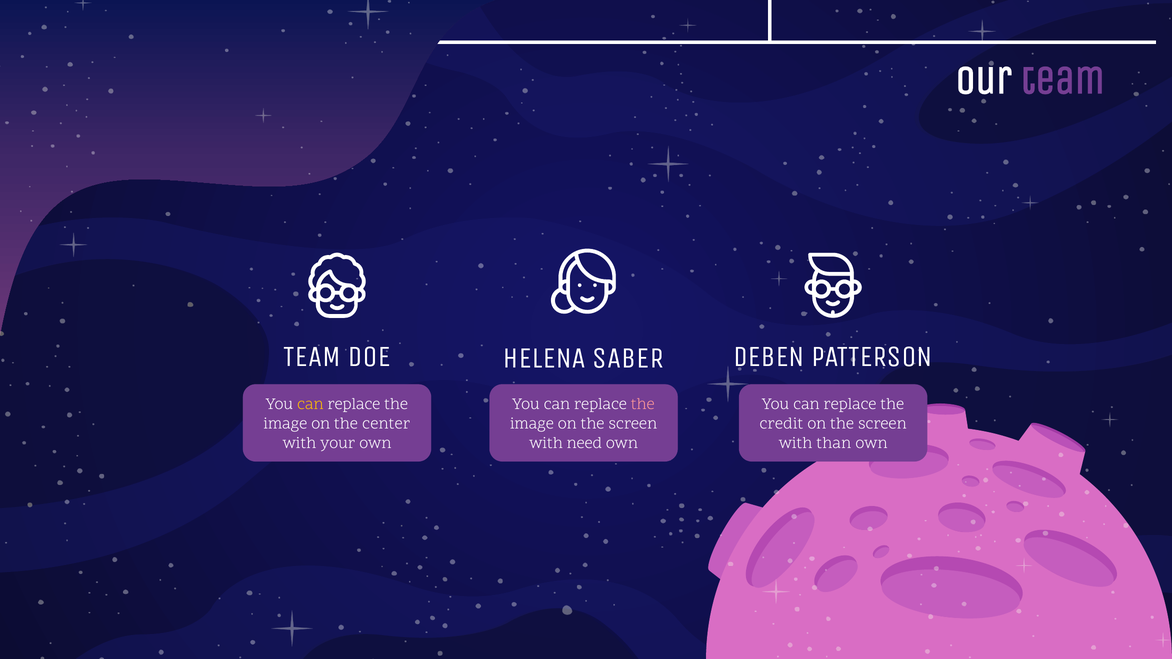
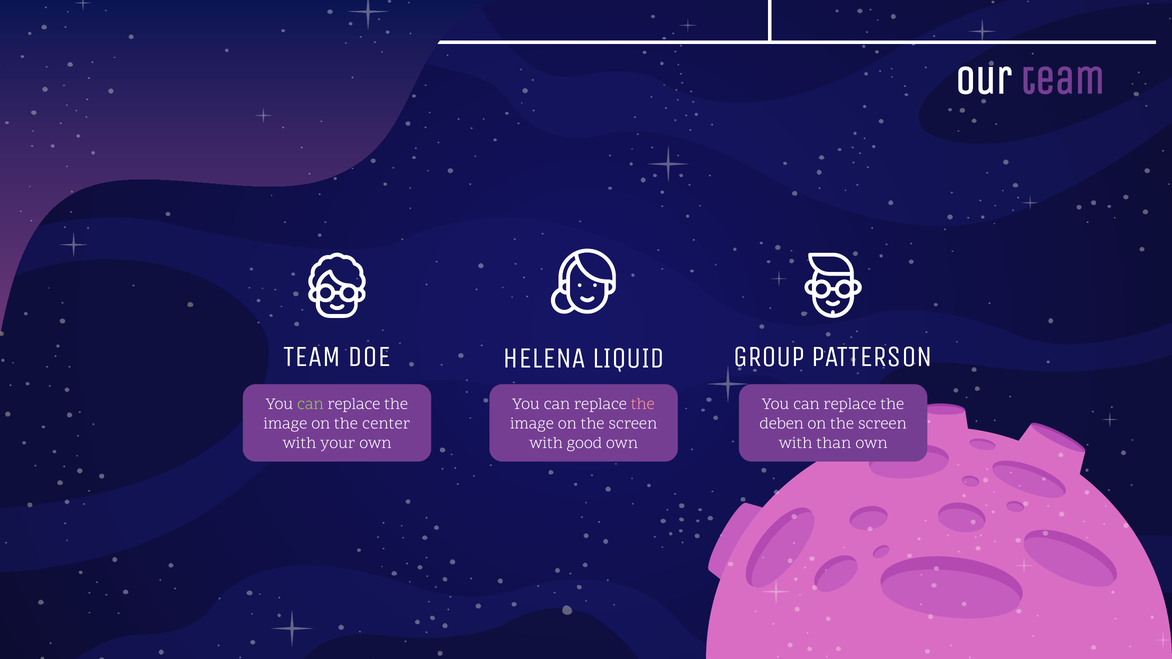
DEBEN: DEBEN -> GROUP
SABER: SABER -> LIQUID
can at (310, 404) colour: yellow -> light green
credit: credit -> deben
need: need -> good
